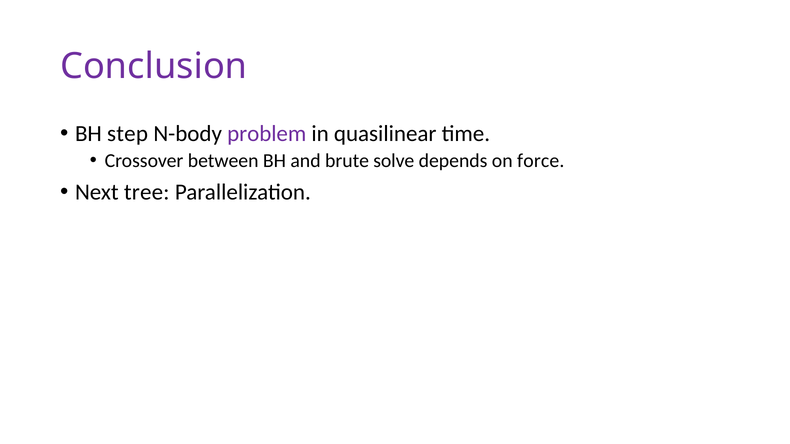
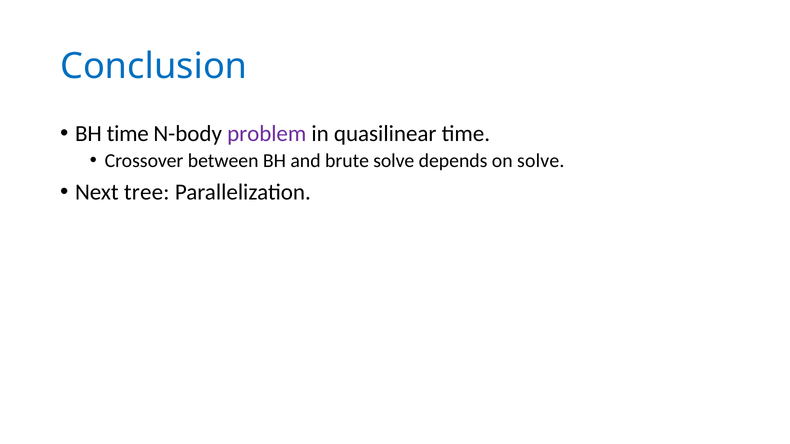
Conclusion colour: purple -> blue
BH step: step -> time
on force: force -> solve
